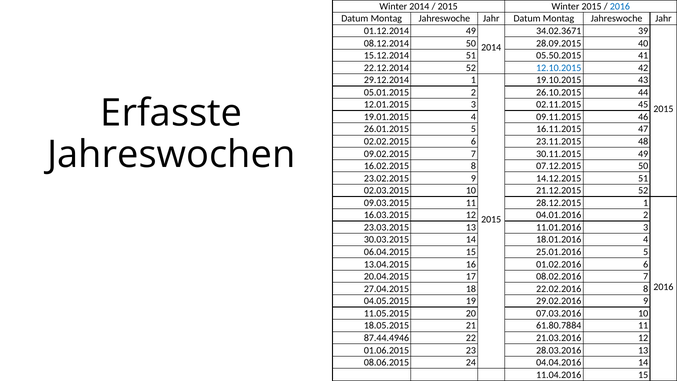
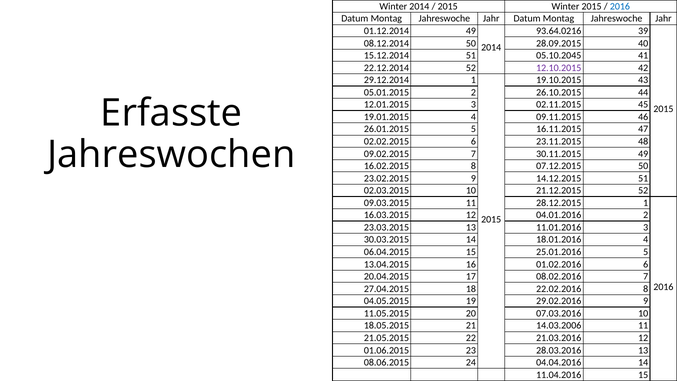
34.02.3671: 34.02.3671 -> 93.64.0216
05.50.2015: 05.50.2015 -> 05.10.2045
12.10.2015 colour: blue -> purple
61.80.7884: 61.80.7884 -> 14.03.2006
87.44.4946: 87.44.4946 -> 21.05.2015
